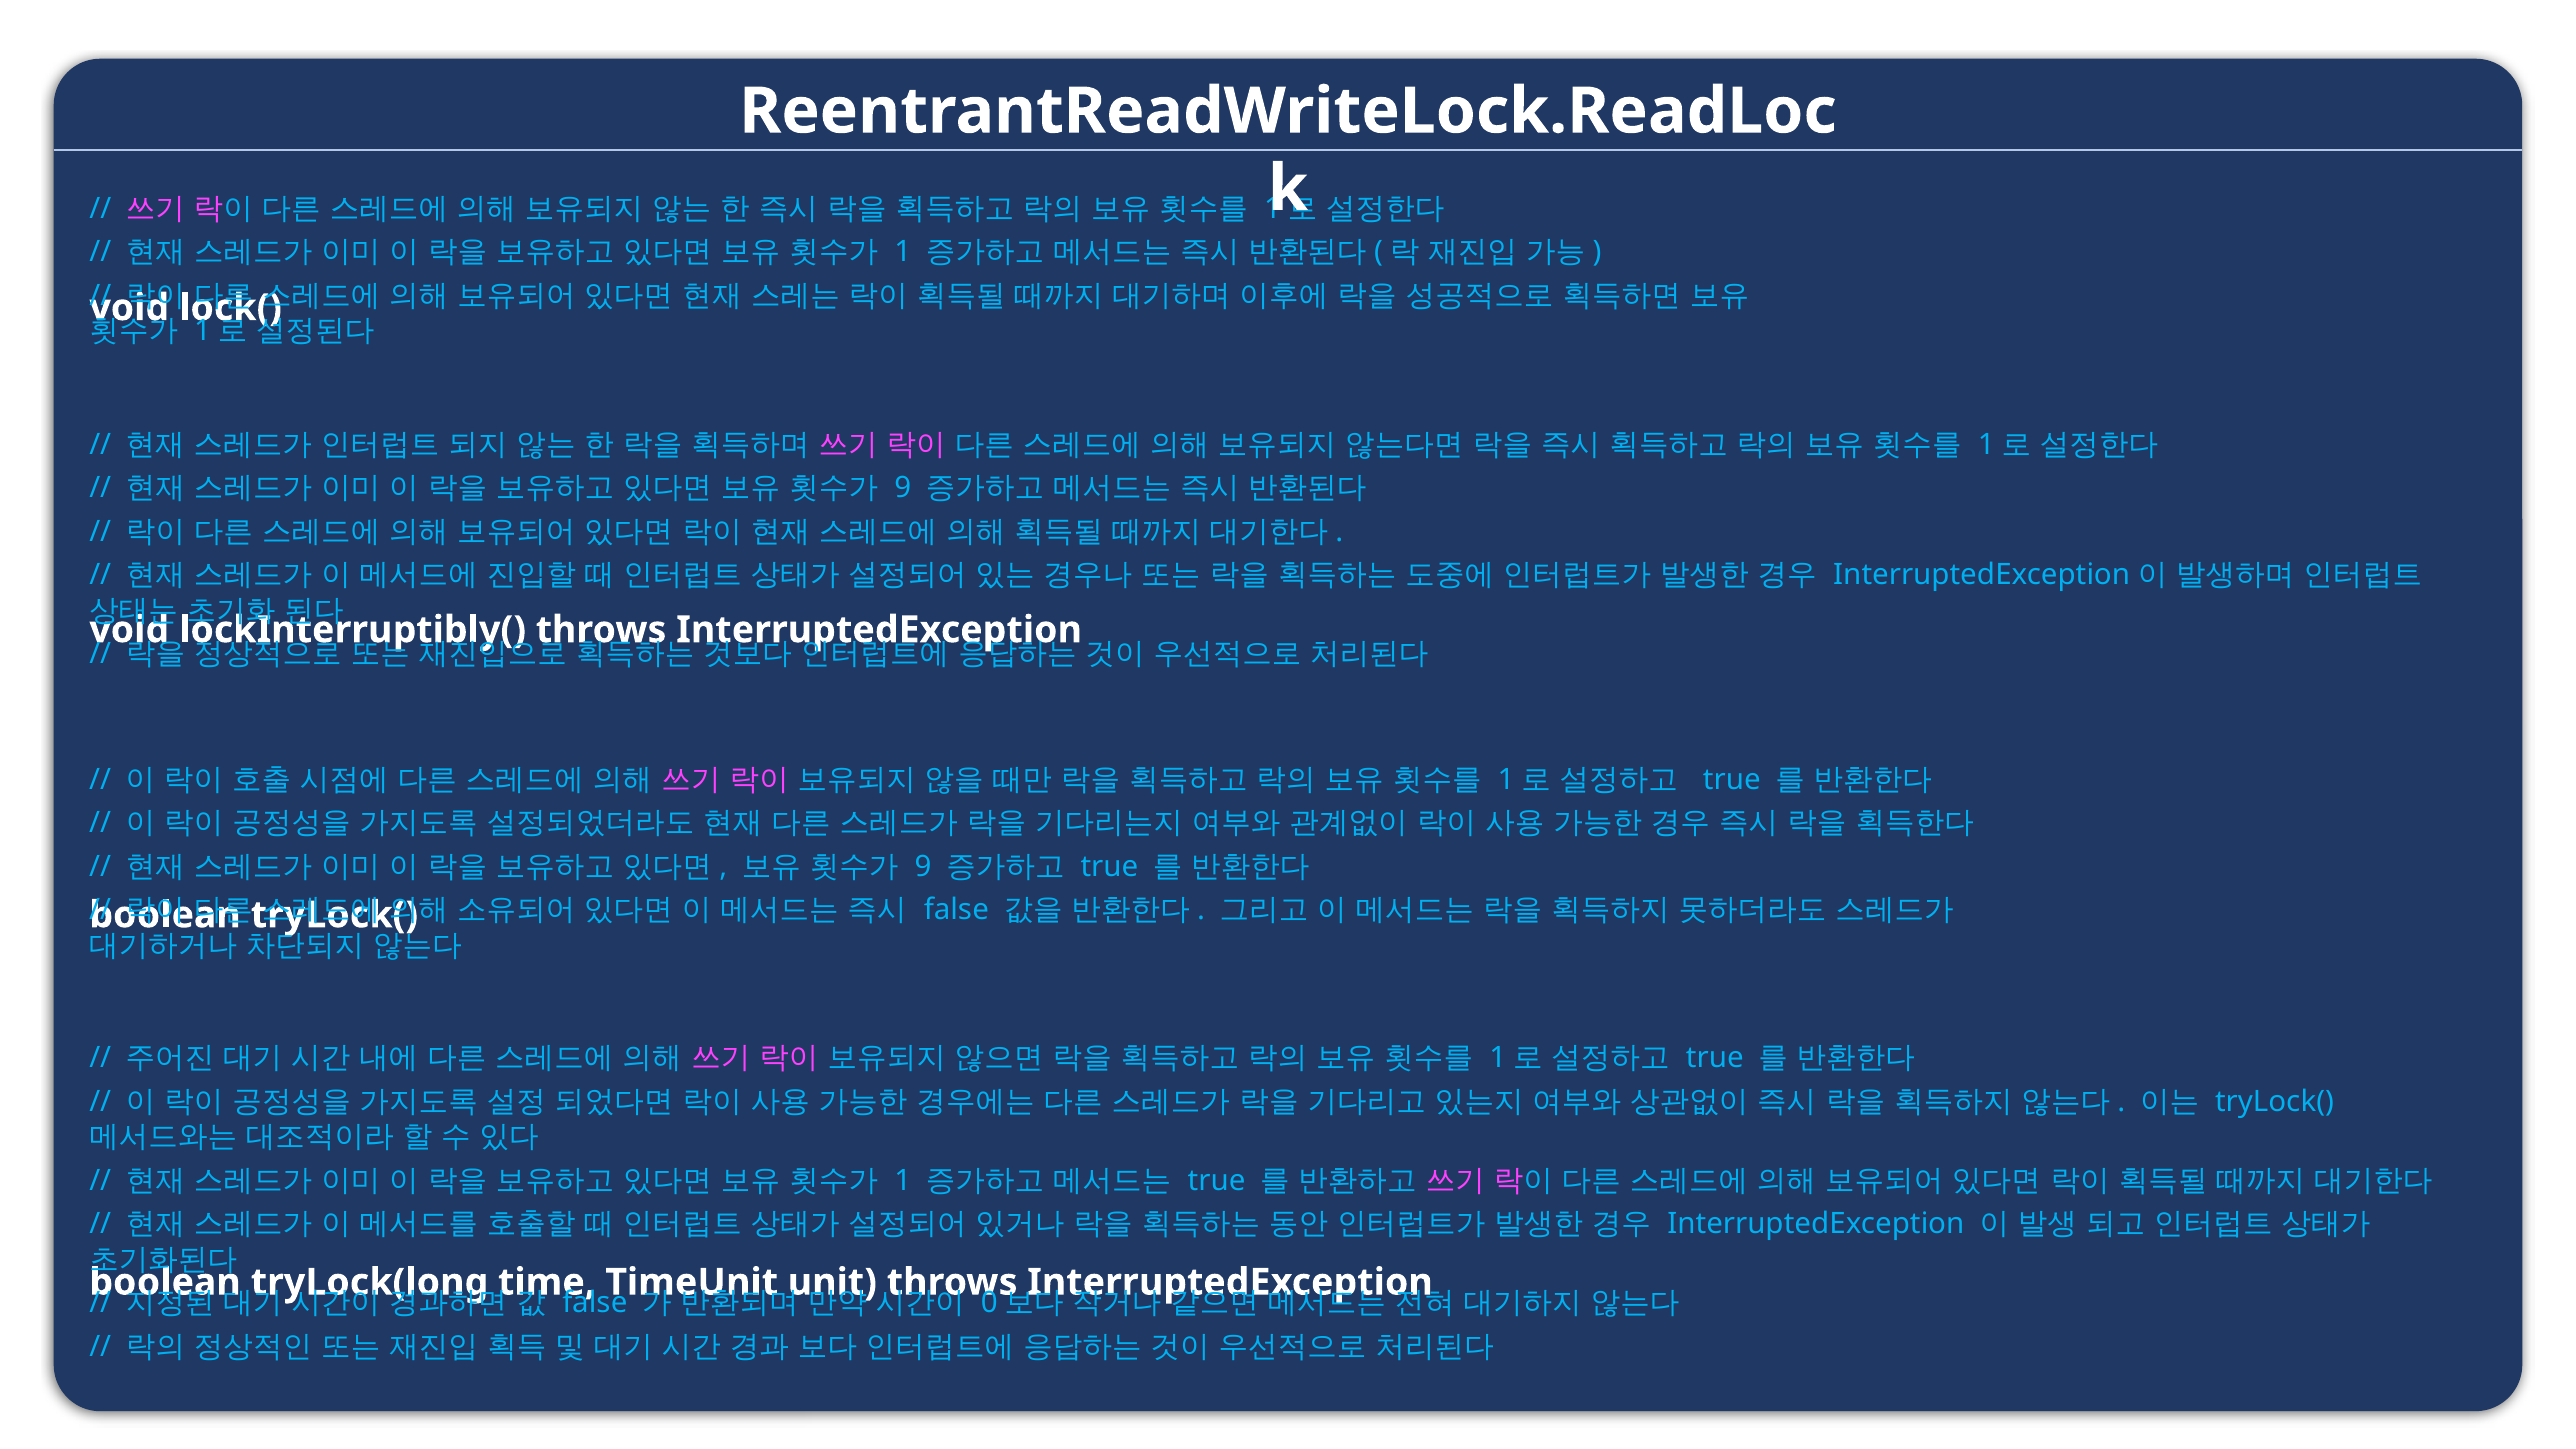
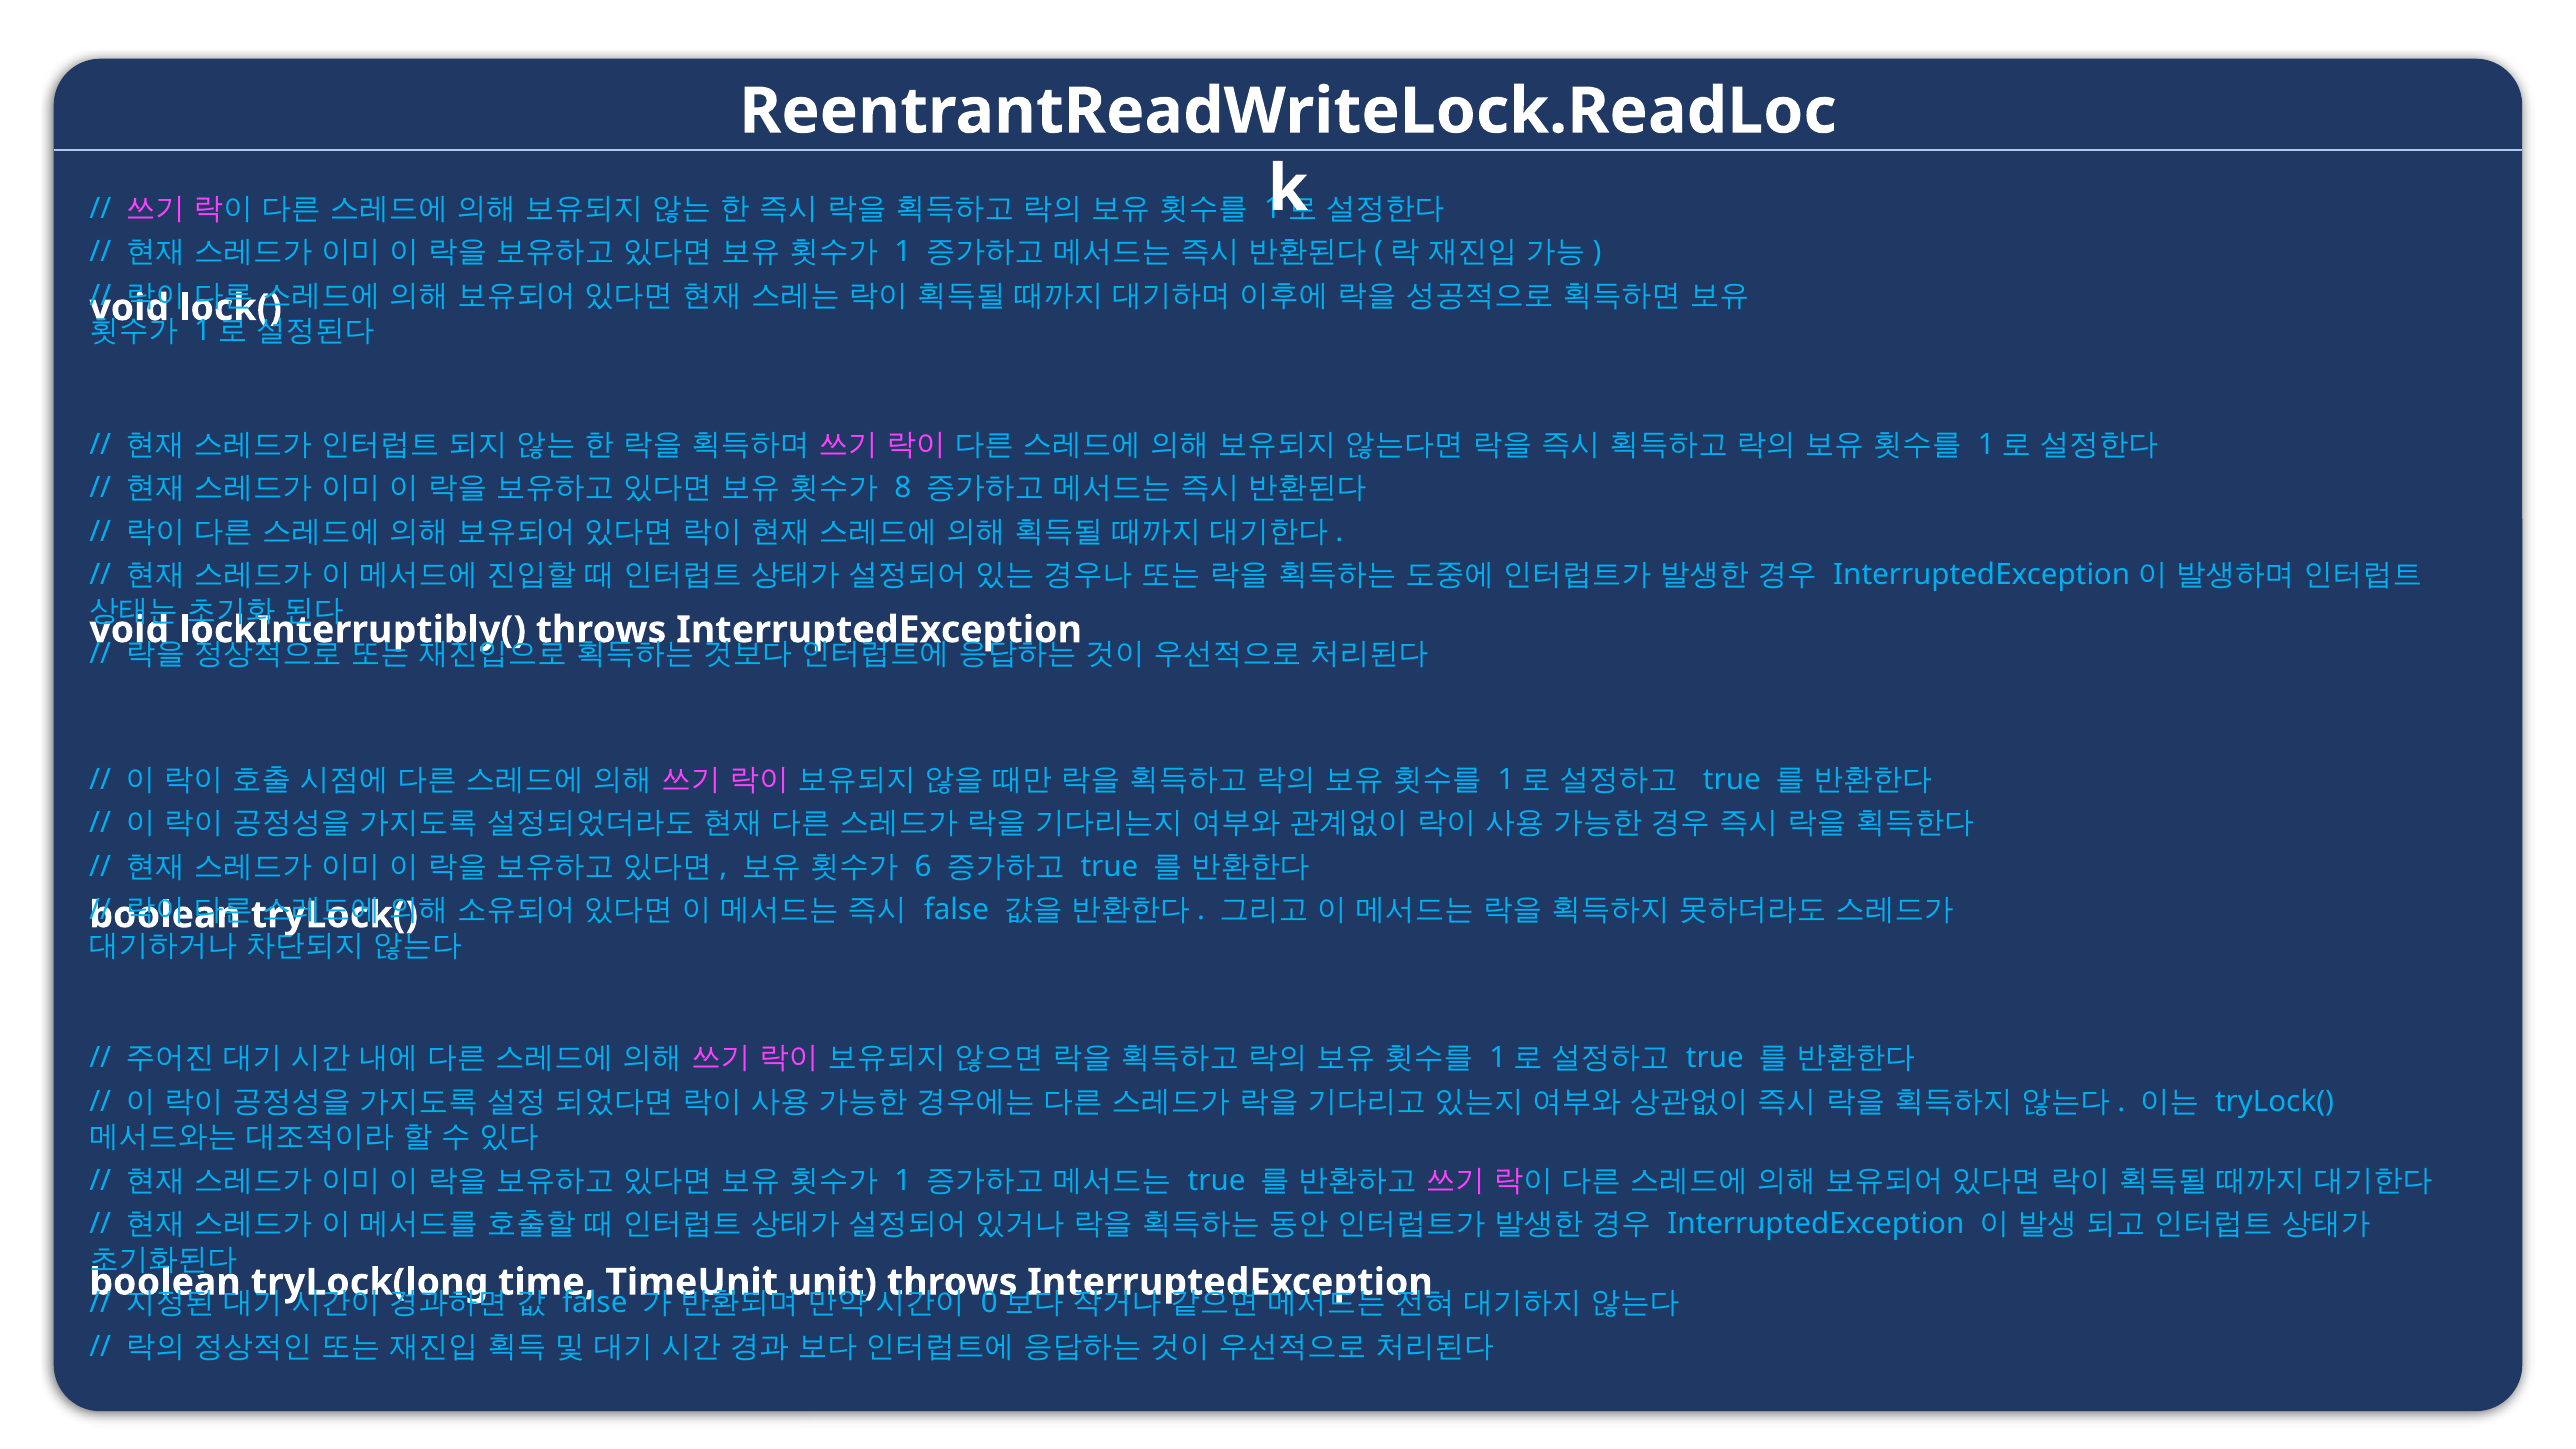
9 at (903, 488): 9 -> 8
9 at (923, 866): 9 -> 6
